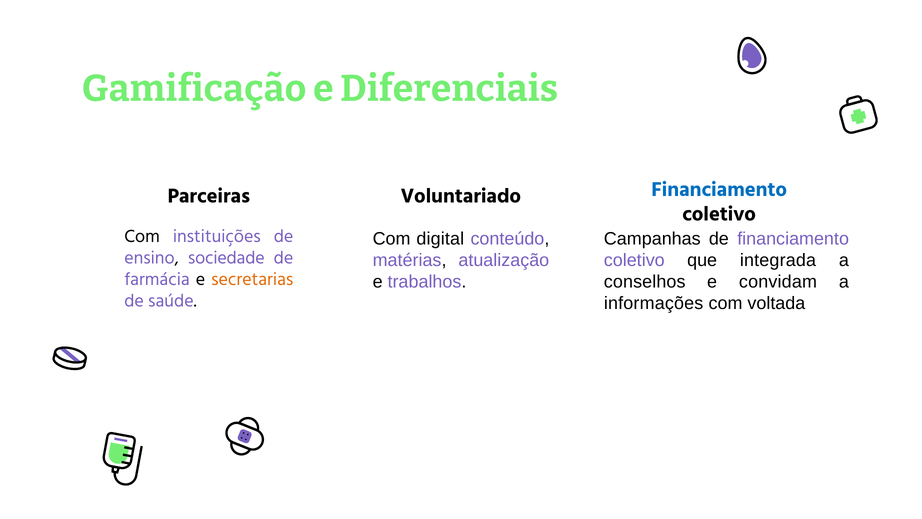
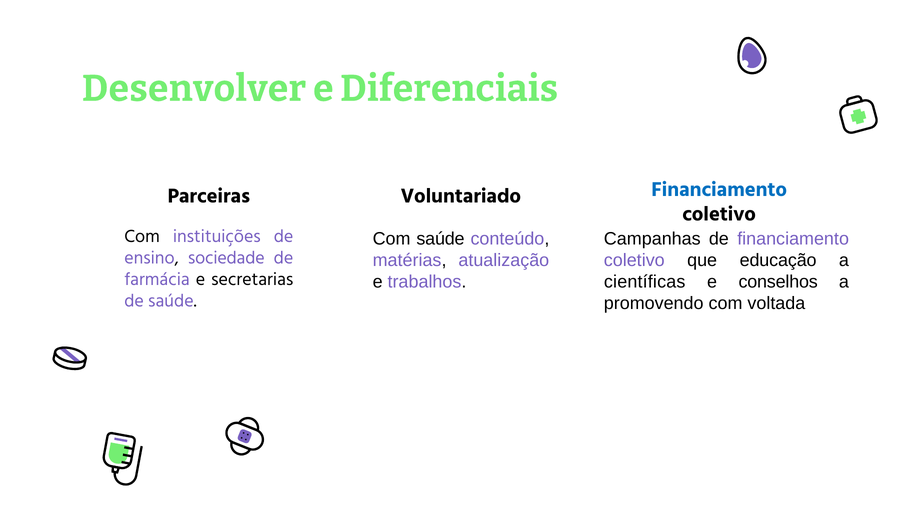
Gamificação: Gamificação -> Desenvolver
Com digital: digital -> saúde
integrada: integrada -> educação
conselhos: conselhos -> científicas
convidam: convidam -> conselhos
secretarias colour: orange -> black
informações: informações -> promovendo
